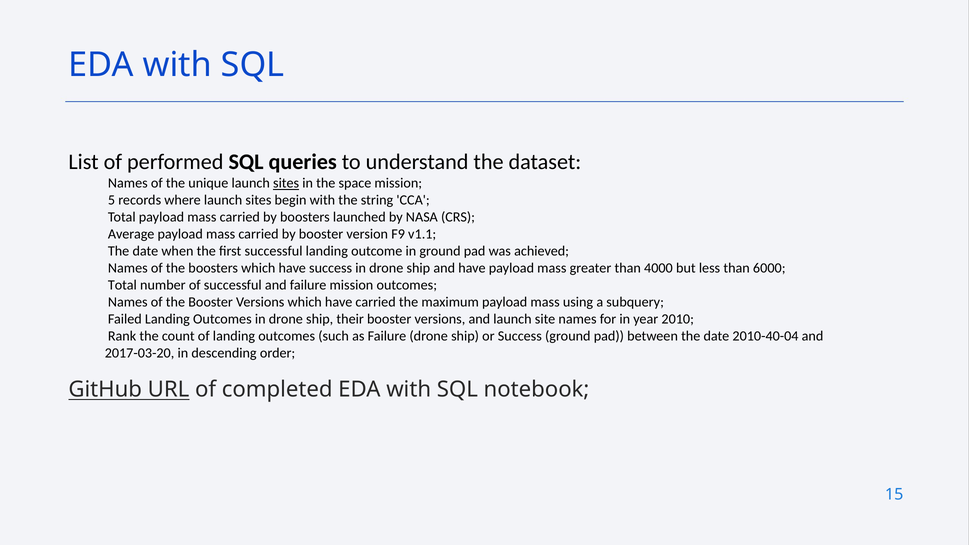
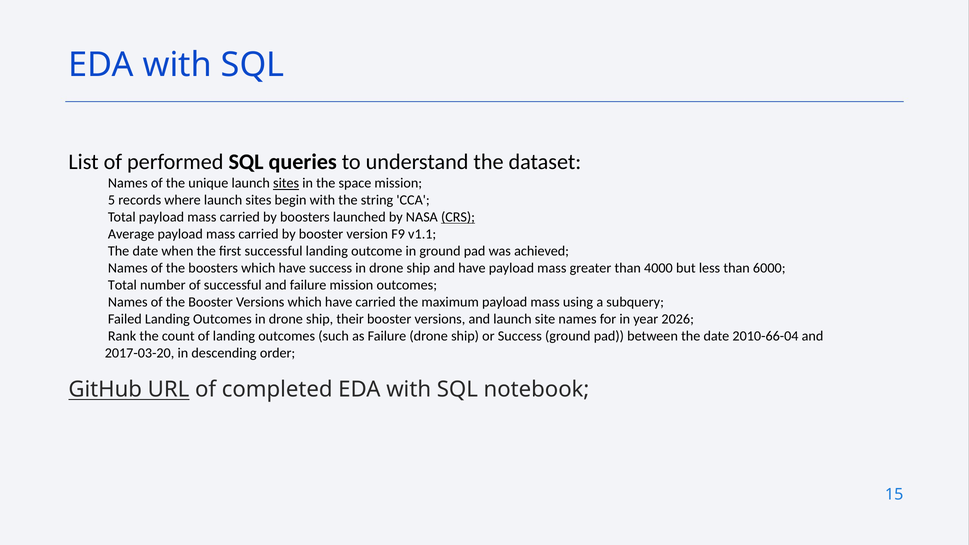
CRS underline: none -> present
2010: 2010 -> 2026
2010-40-04: 2010-40-04 -> 2010-66-04
